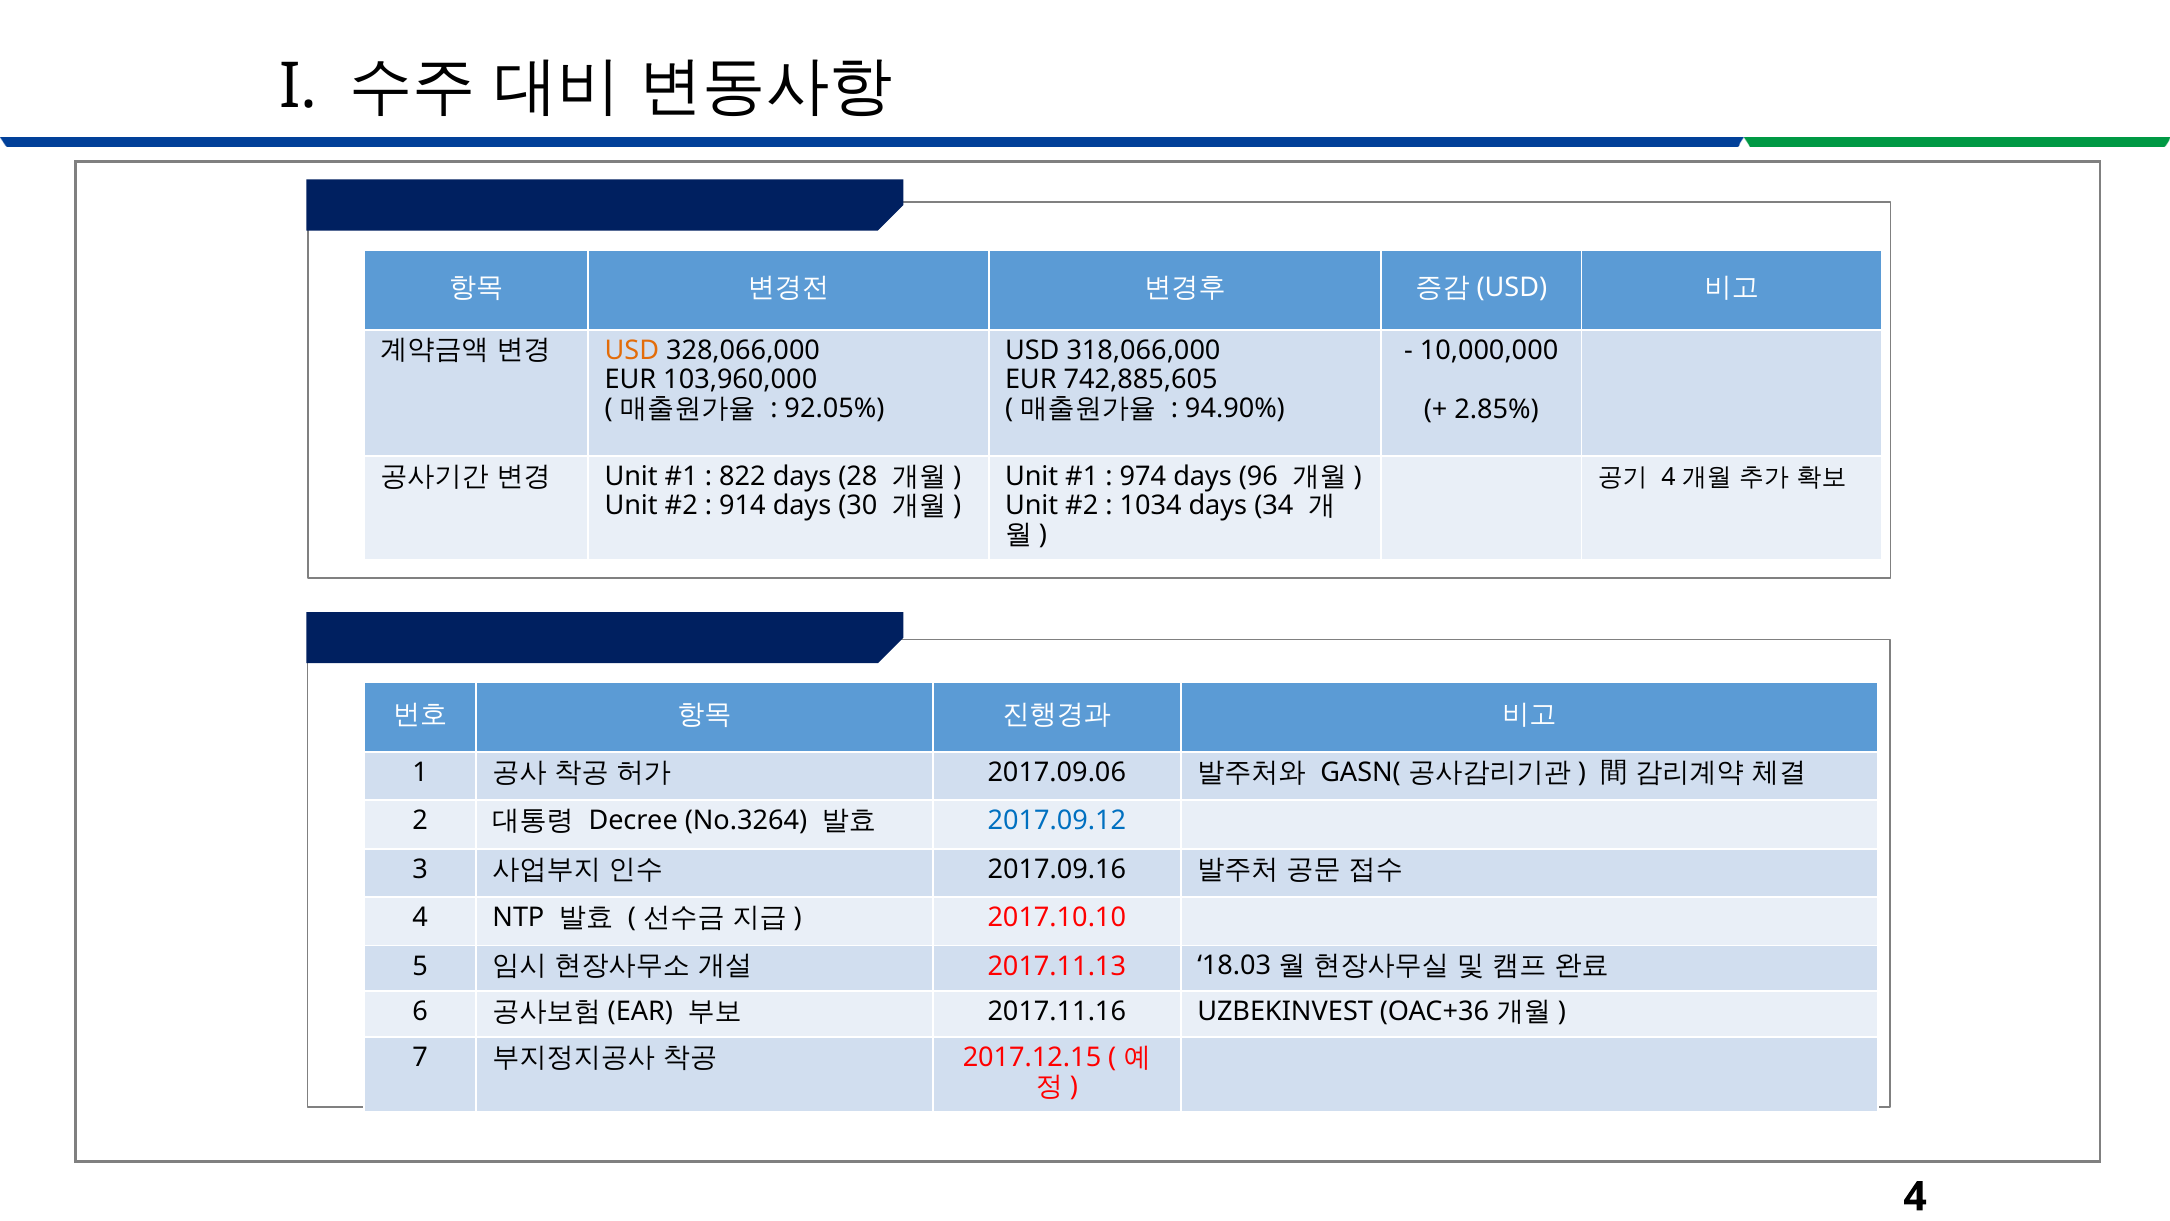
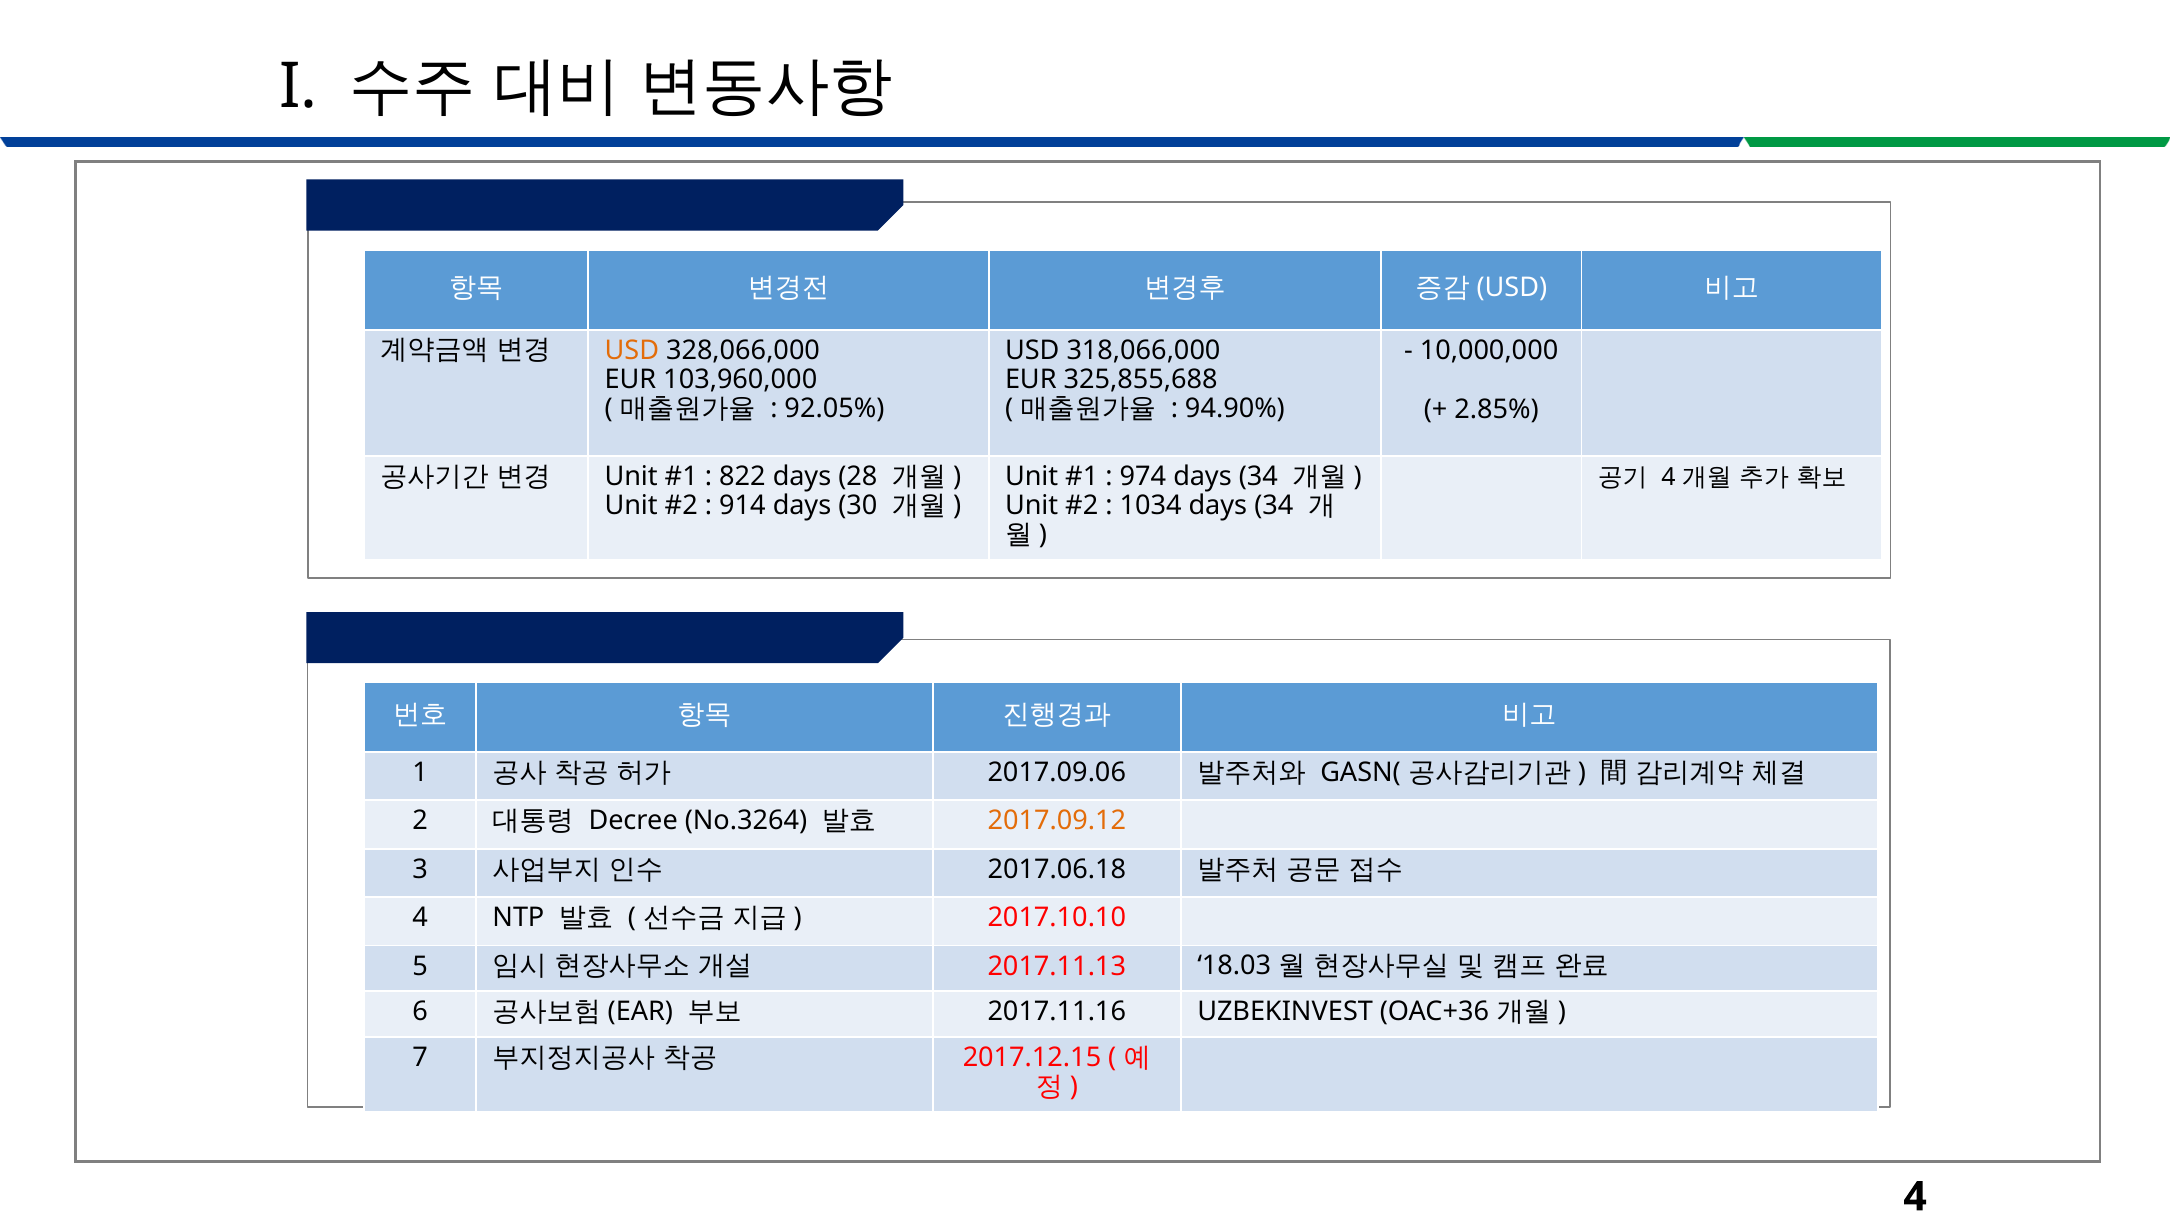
742,885,605: 742,885,605 -> 325,855,688
974 days 96: 96 -> 34
2017.09.12 colour: blue -> orange
2017.09.16: 2017.09.16 -> 2017.06.18
